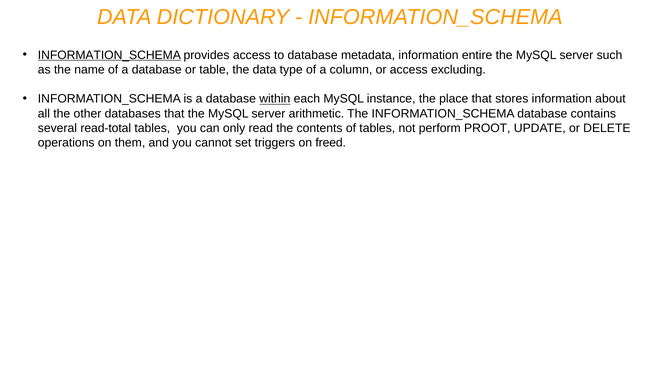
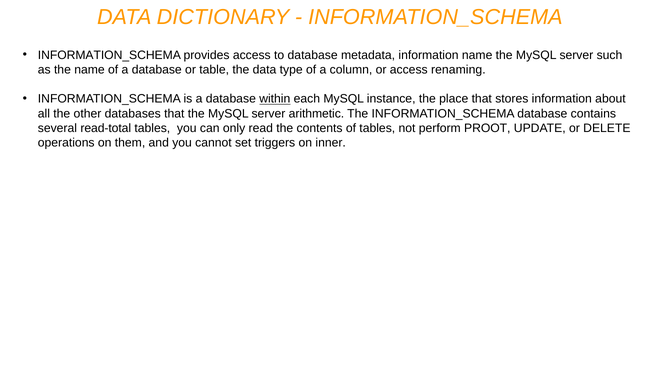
INFORMATION_SCHEMA at (109, 55) underline: present -> none
information entire: entire -> name
excluding: excluding -> renaming
freed: freed -> inner
